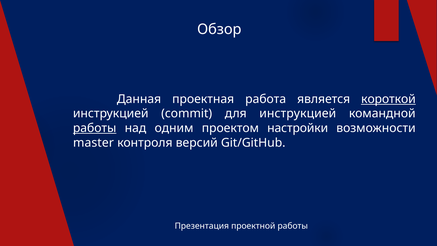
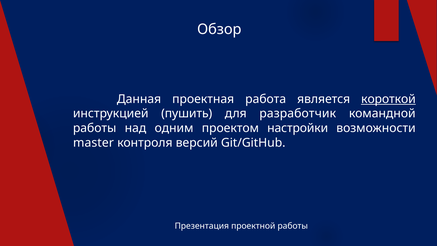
commit: commit -> пушить
для инструкцией: инструкцией -> разработчик
работы at (95, 128) underline: present -> none
